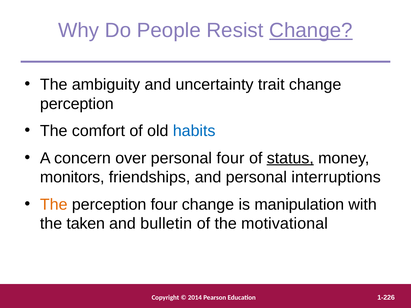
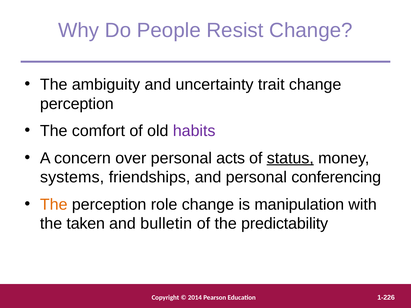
Change at (311, 31) underline: present -> none
habits colour: blue -> purple
personal four: four -> acts
monitors: monitors -> systems
interruptions: interruptions -> conferencing
perception four: four -> role
motivational: motivational -> predictability
